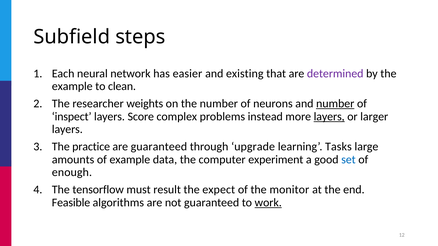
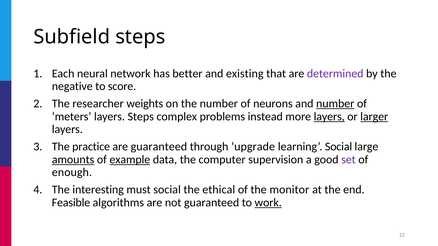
easier: easier -> better
example at (72, 86): example -> negative
clean: clean -> score
inspect: inspect -> meters
layers Score: Score -> Steps
larger underline: none -> present
learning Tasks: Tasks -> Social
amounts underline: none -> present
example at (130, 160) underline: none -> present
experiment: experiment -> supervision
set colour: blue -> purple
tensorflow: tensorflow -> interesting
must result: result -> social
expect: expect -> ethical
